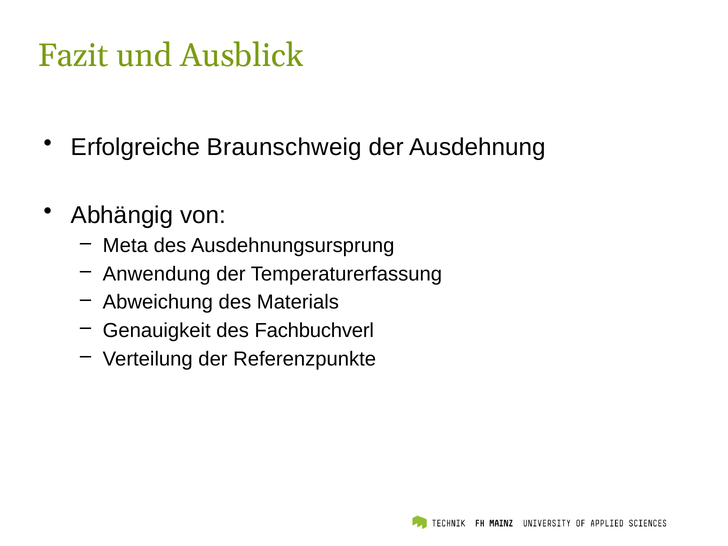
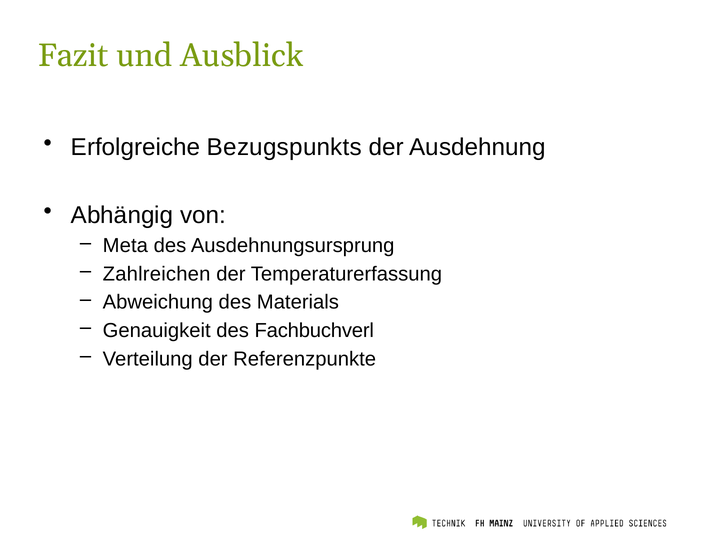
Braunschweig: Braunschweig -> Bezugspunkts
Anwendung: Anwendung -> Zahlreichen
